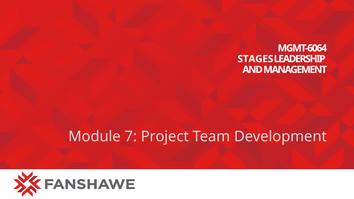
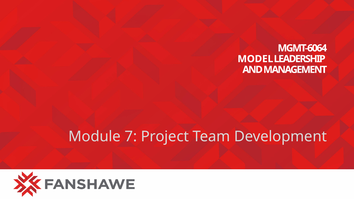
STAGES: STAGES -> MODEL
